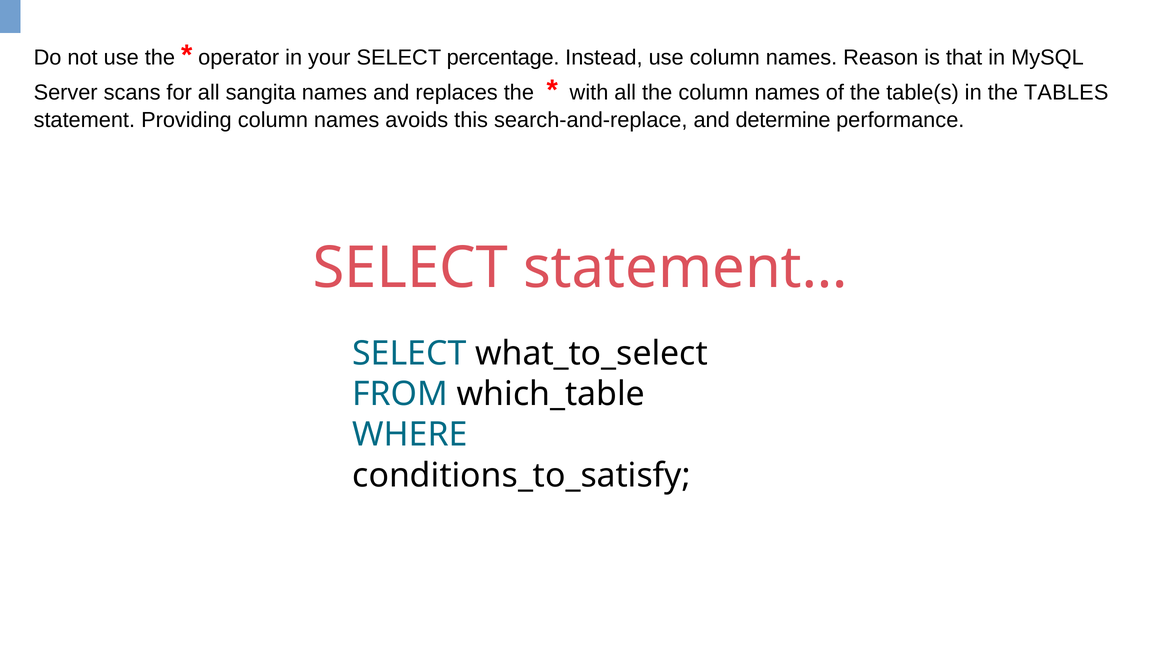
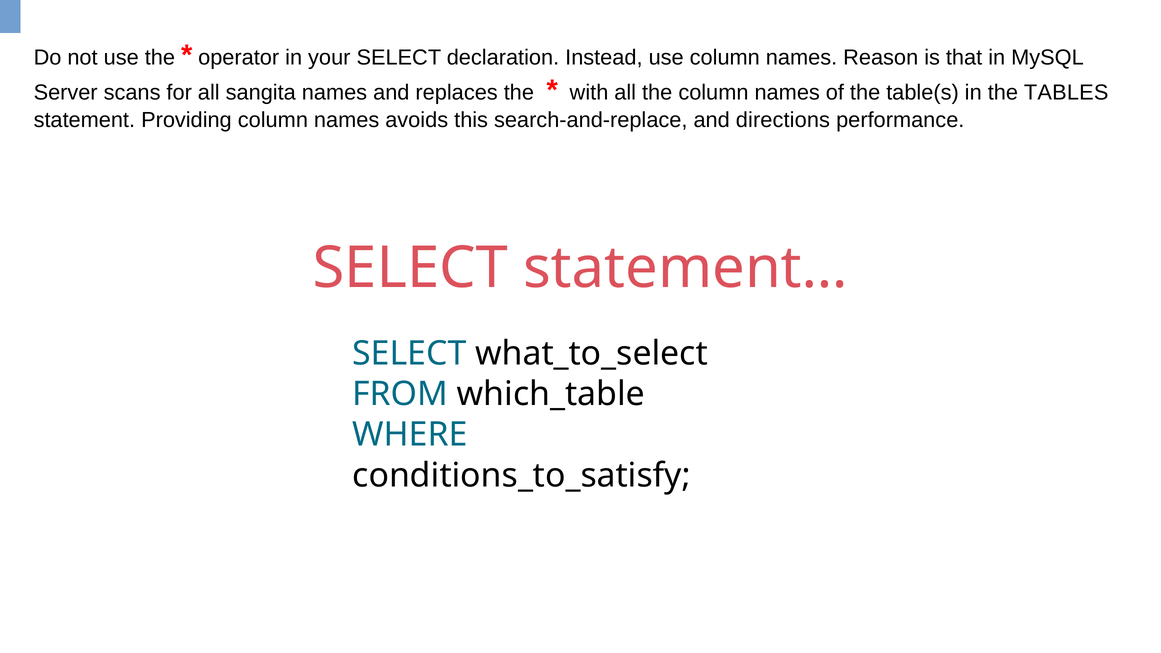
percentage: percentage -> declaration
determine: determine -> directions
